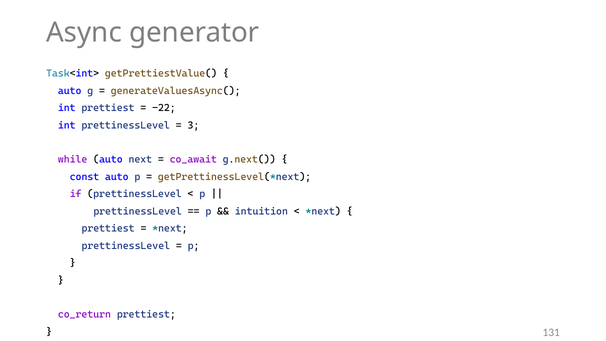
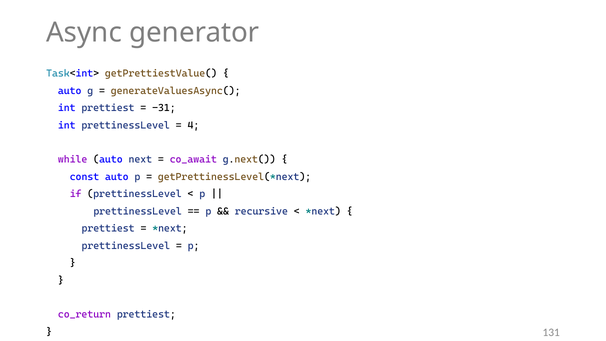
-22: -22 -> -31
3: 3 -> 4
intuition: intuition -> recursive
